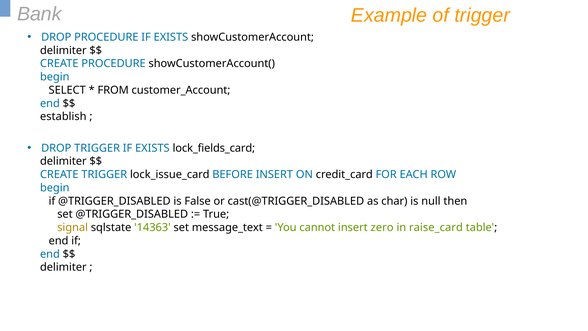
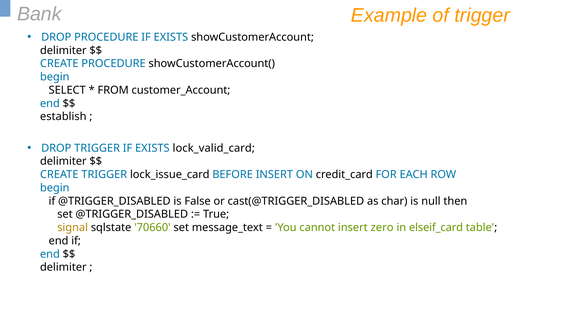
lock_fields_card: lock_fields_card -> lock_valid_card
14363: 14363 -> 70660
raise_card: raise_card -> elseif_card
